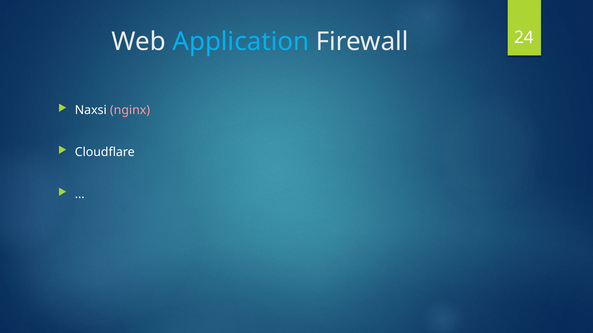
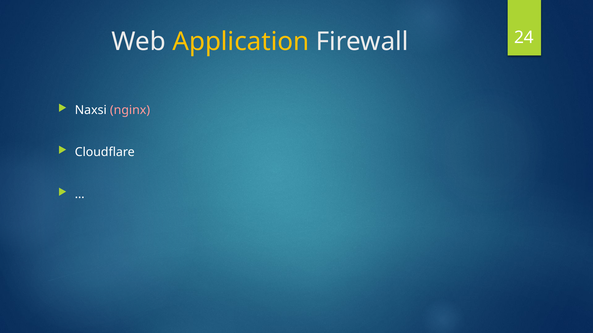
Application colour: light blue -> yellow
